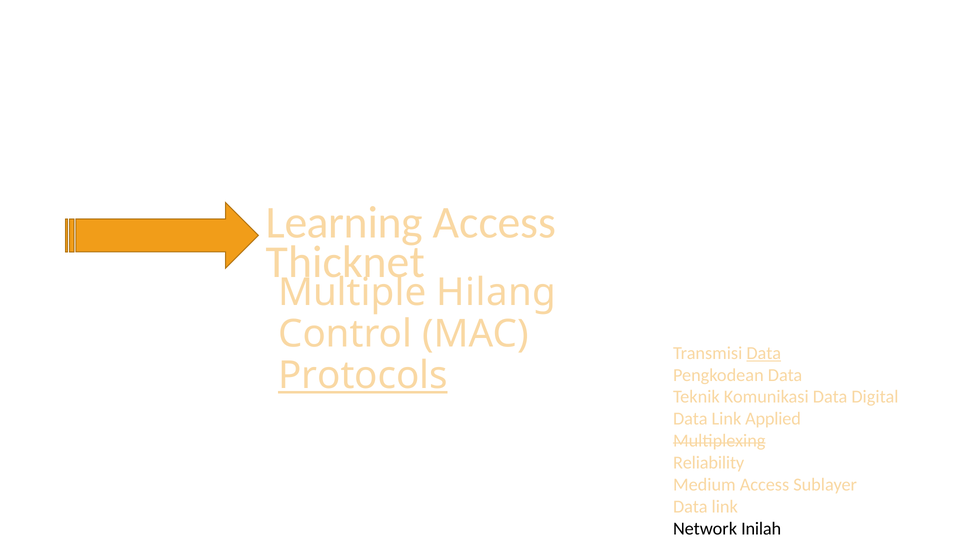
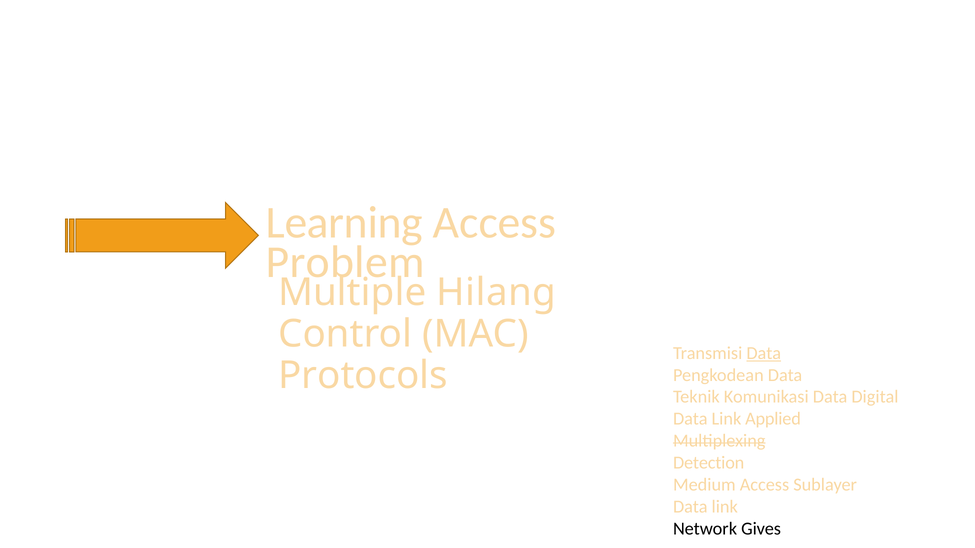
Thicknet: Thicknet -> Problem
Protocols underline: present -> none
Reliability: Reliability -> Detection
Inilah: Inilah -> Gives
